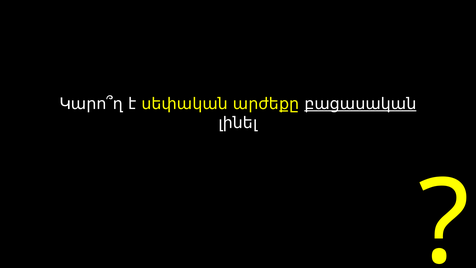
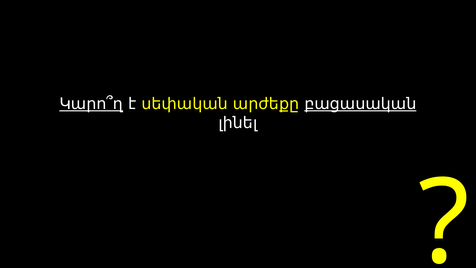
Կարո՞ղ underline: none -> present
